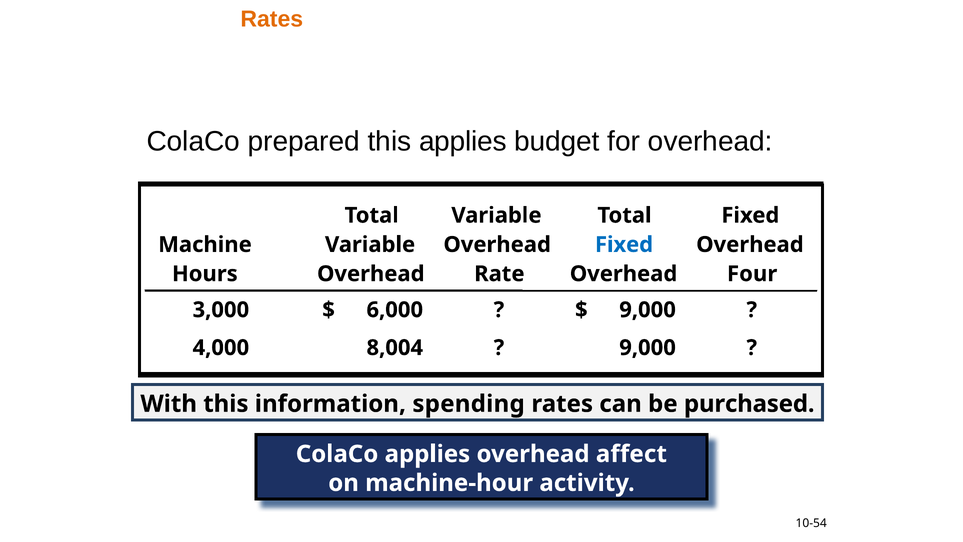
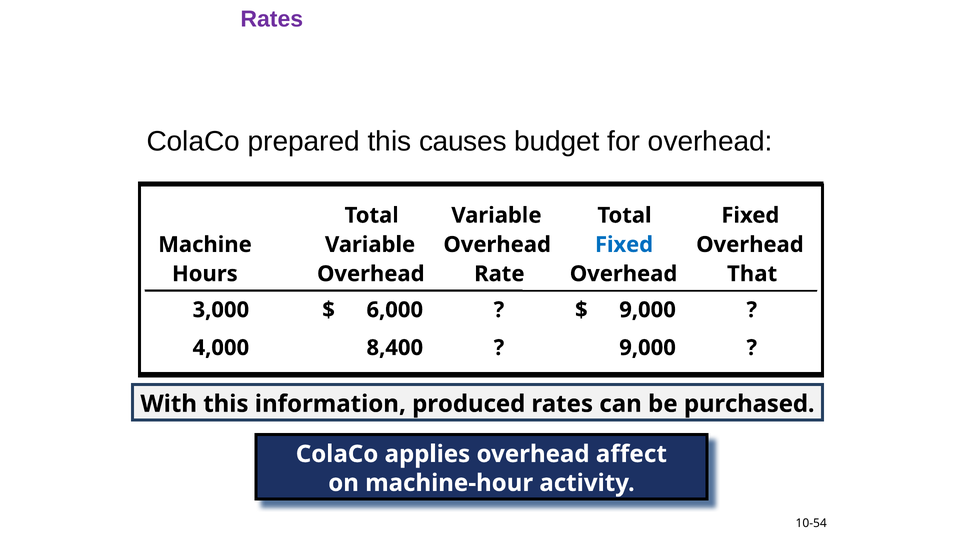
Rates at (272, 19) colour: orange -> purple
this applies: applies -> causes
Four: Four -> That
8,004: 8,004 -> 8,400
spending: spending -> produced
